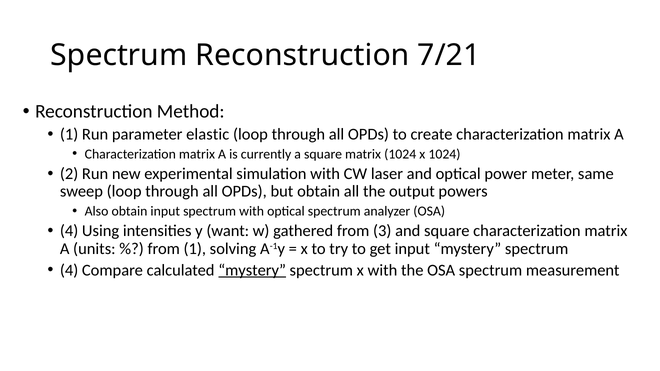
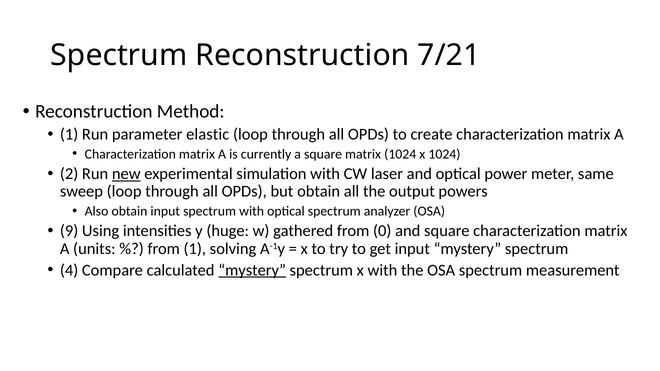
new underline: none -> present
4 at (69, 231): 4 -> 9
want: want -> huge
3: 3 -> 0
